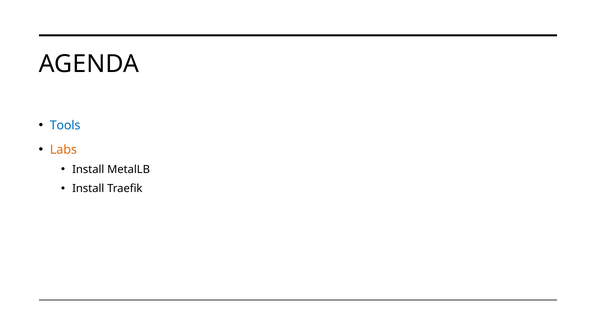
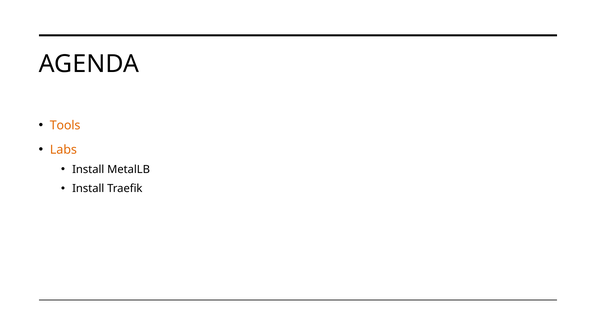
Tools colour: blue -> orange
